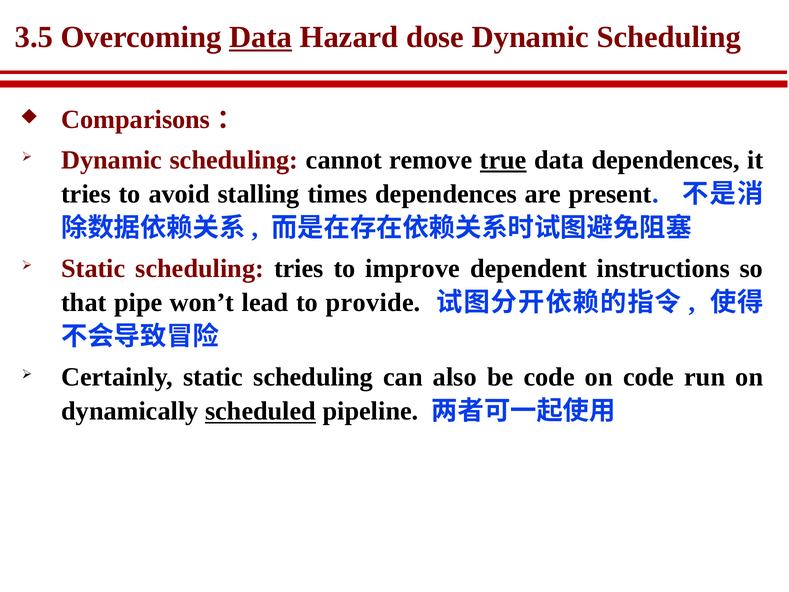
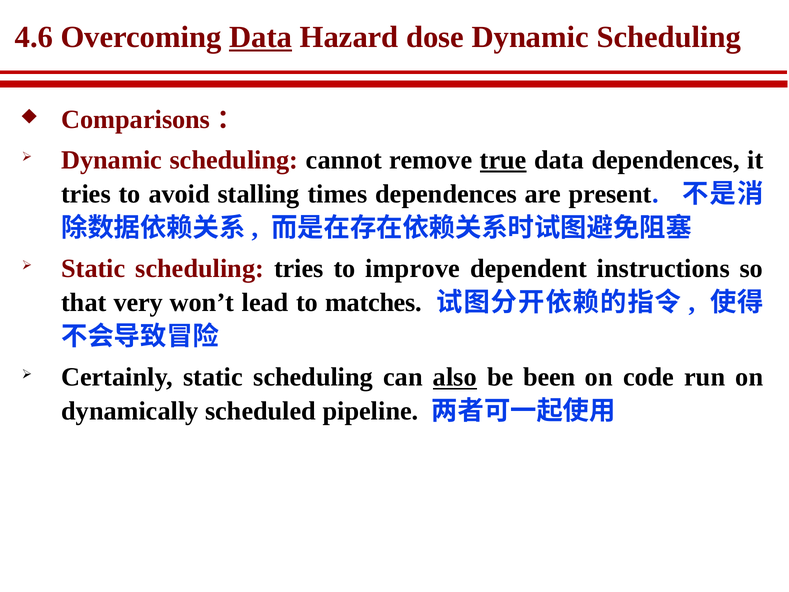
3.5: 3.5 -> 4.6
pipe: pipe -> very
provide: provide -> matches
also underline: none -> present
be code: code -> been
scheduled underline: present -> none
